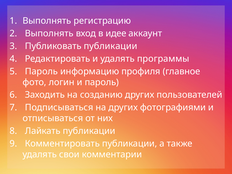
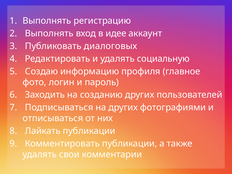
Публиковать публикации: публикации -> диалоговых
программы: программы -> социальную
Пароль at (41, 71): Пароль -> Создаю
